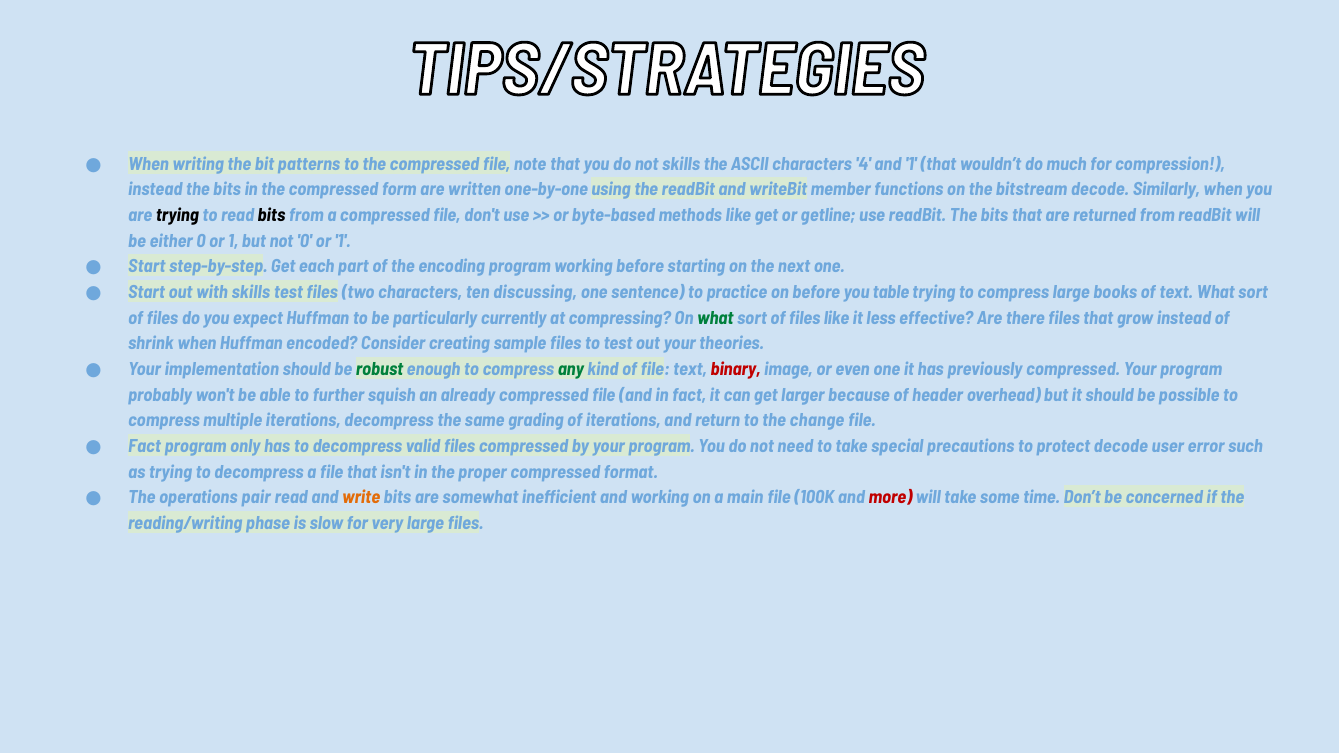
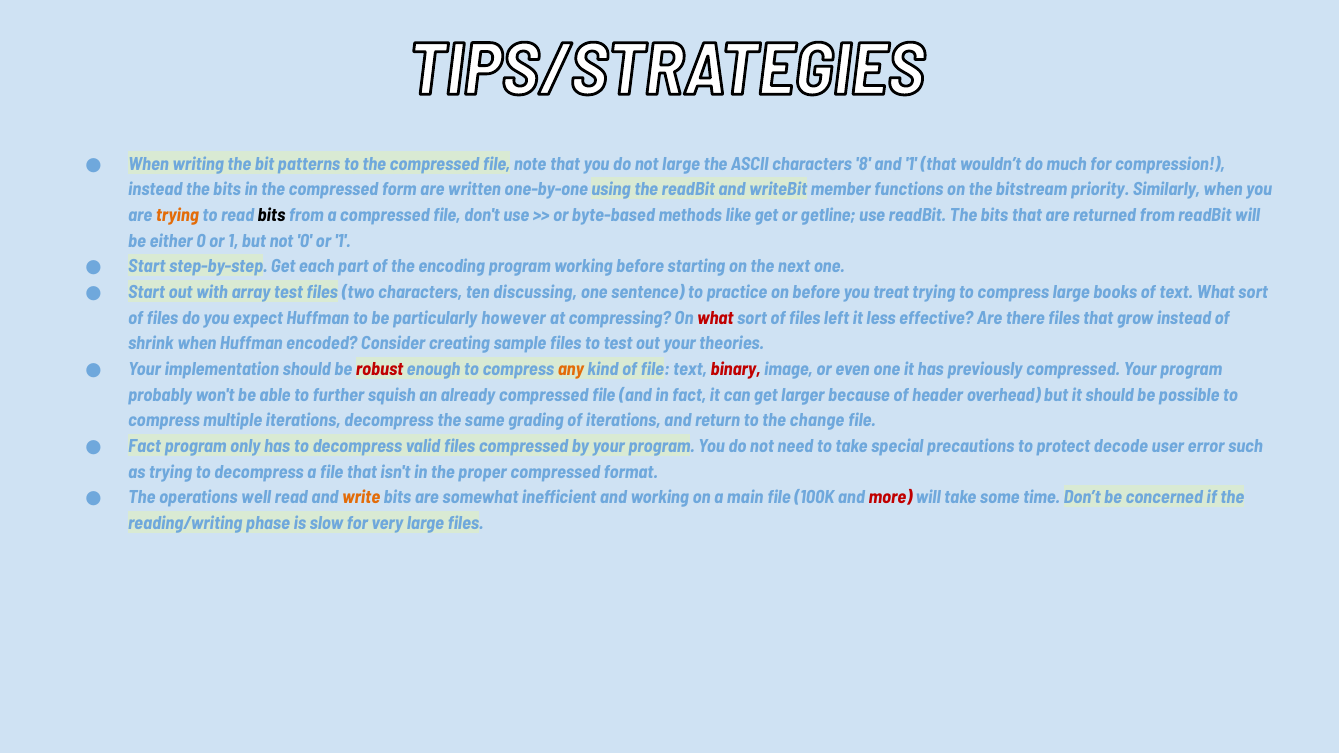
not skills: skills -> large
4: 4 -> 8
bitstream decode: decode -> priority
trying at (177, 215) colour: black -> orange
with skills: skills -> array
table: table -> treat
currently: currently -> however
what at (715, 318) colour: green -> red
files like: like -> left
robust colour: green -> red
any colour: green -> orange
pair: pair -> well
